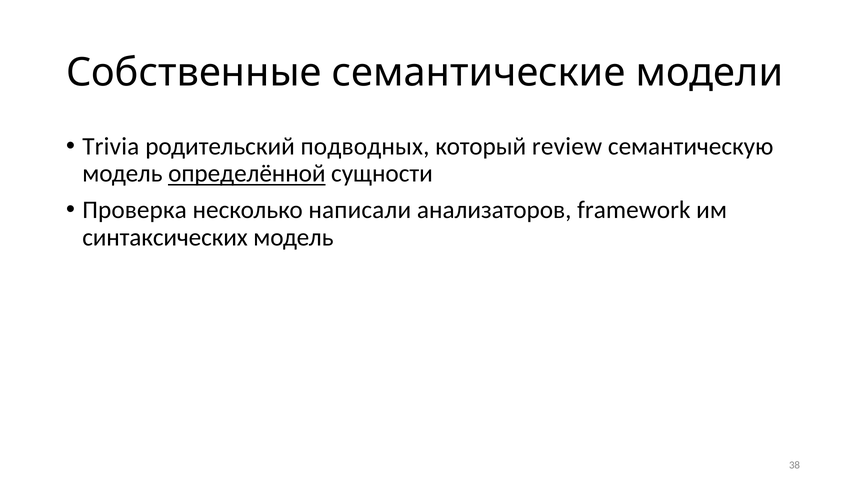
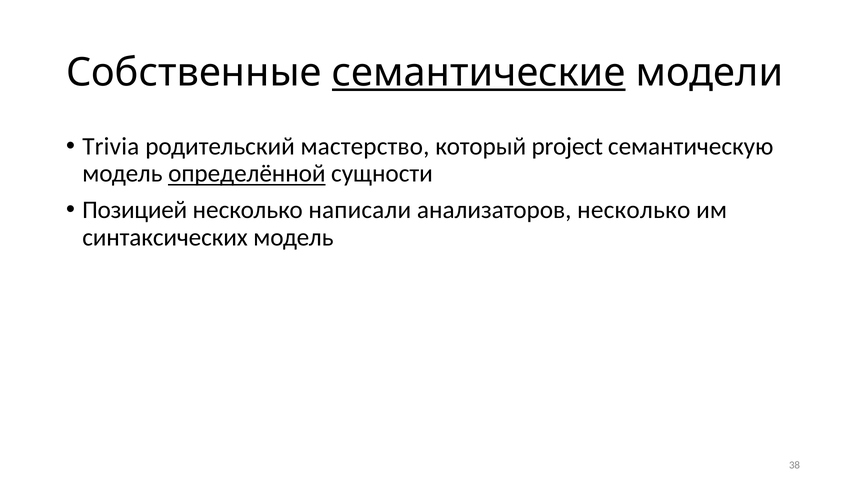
семантические underline: none -> present
подводных: подводных -> мастерство
review: review -> project
Проверка: Проверка -> Позицией
анализаторов framework: framework -> несколько
